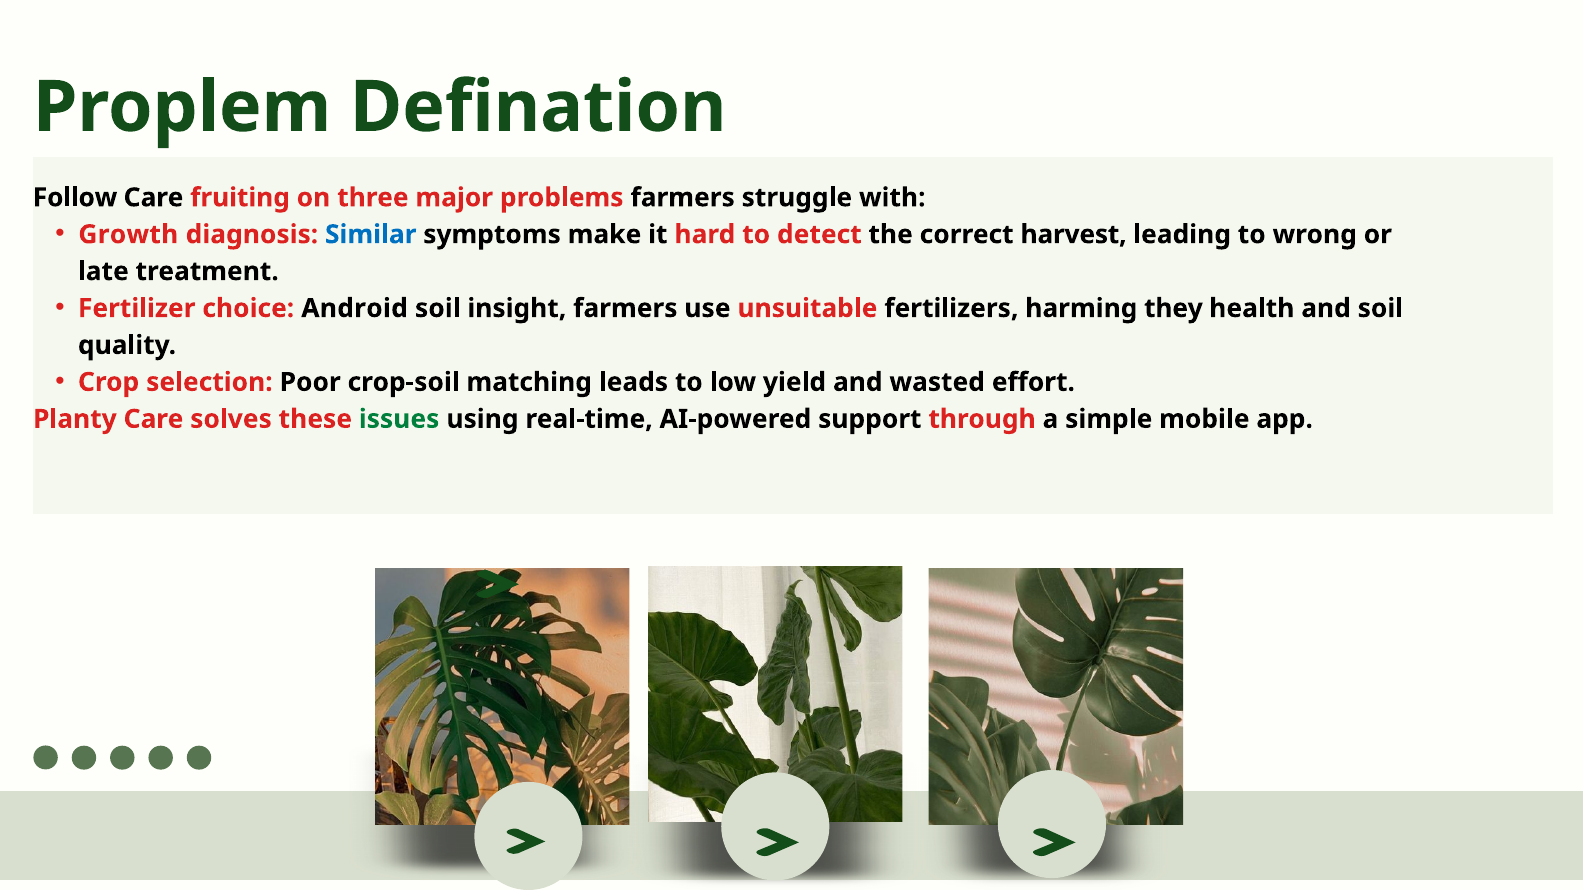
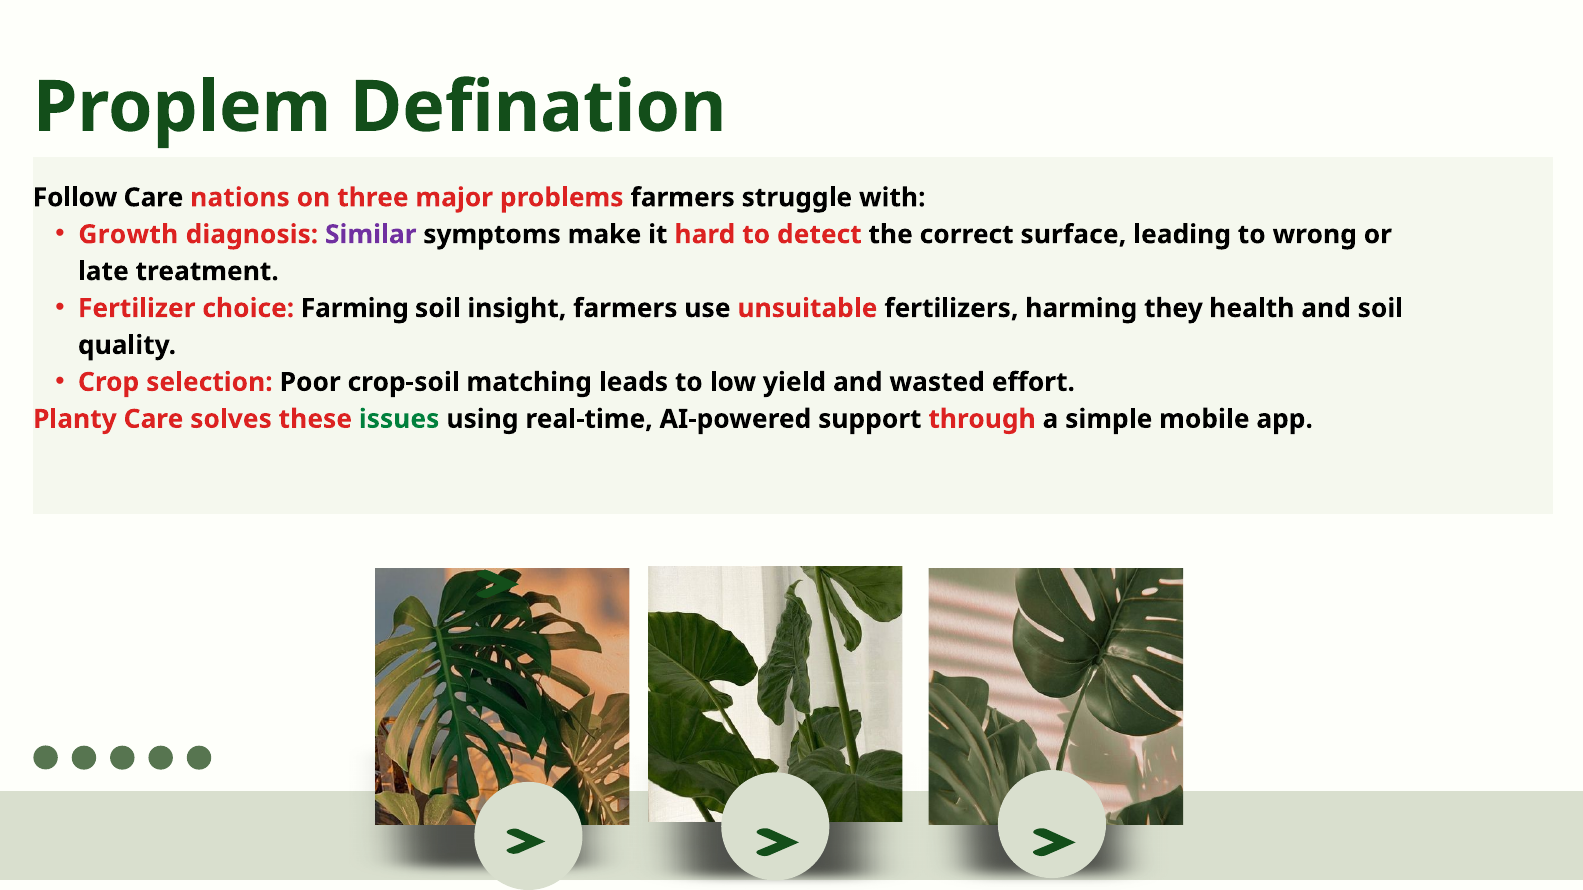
fruiting: fruiting -> nations
Similar colour: blue -> purple
harvest: harvest -> surface
Android: Android -> Farming
